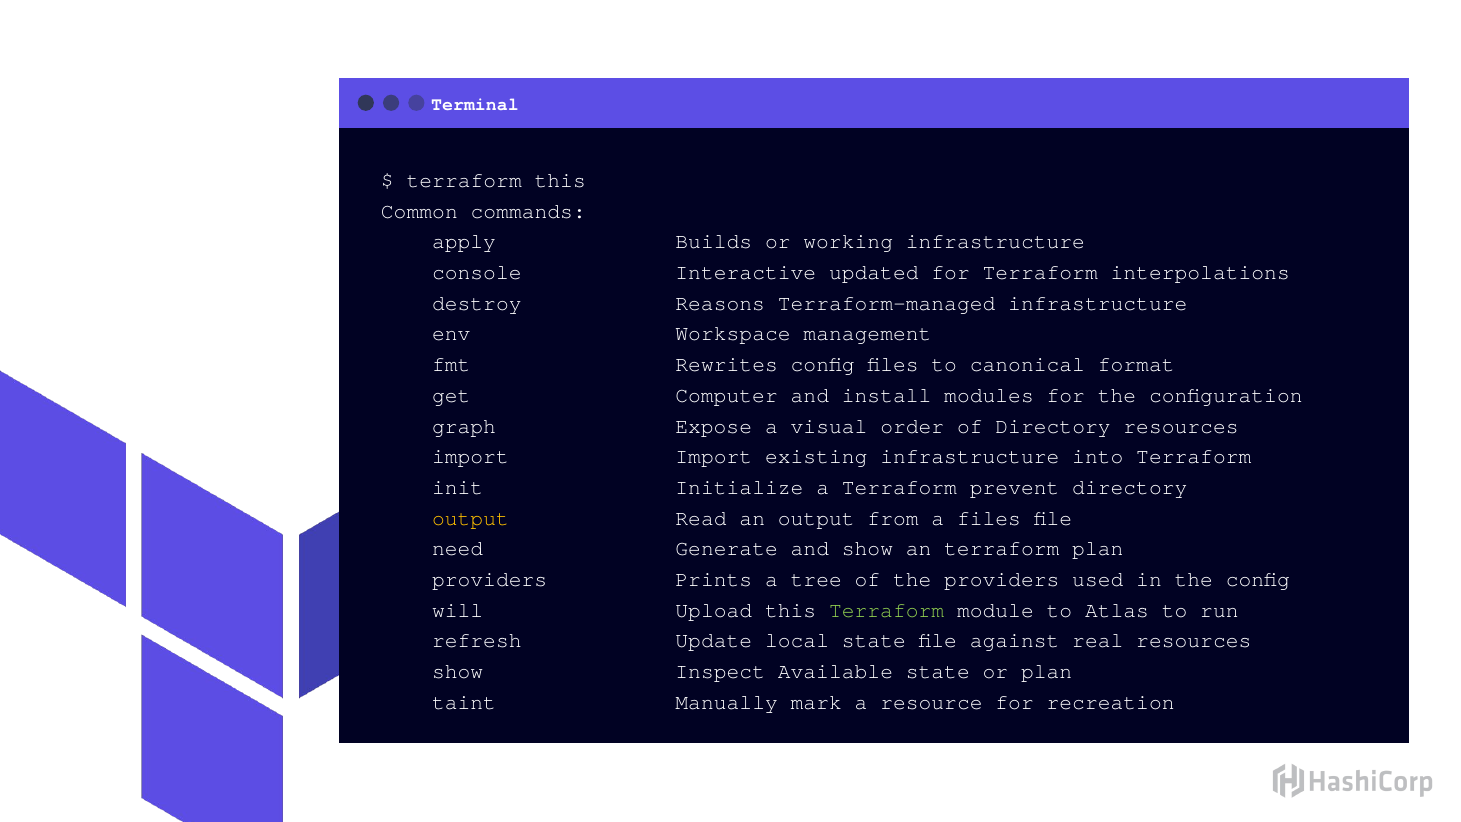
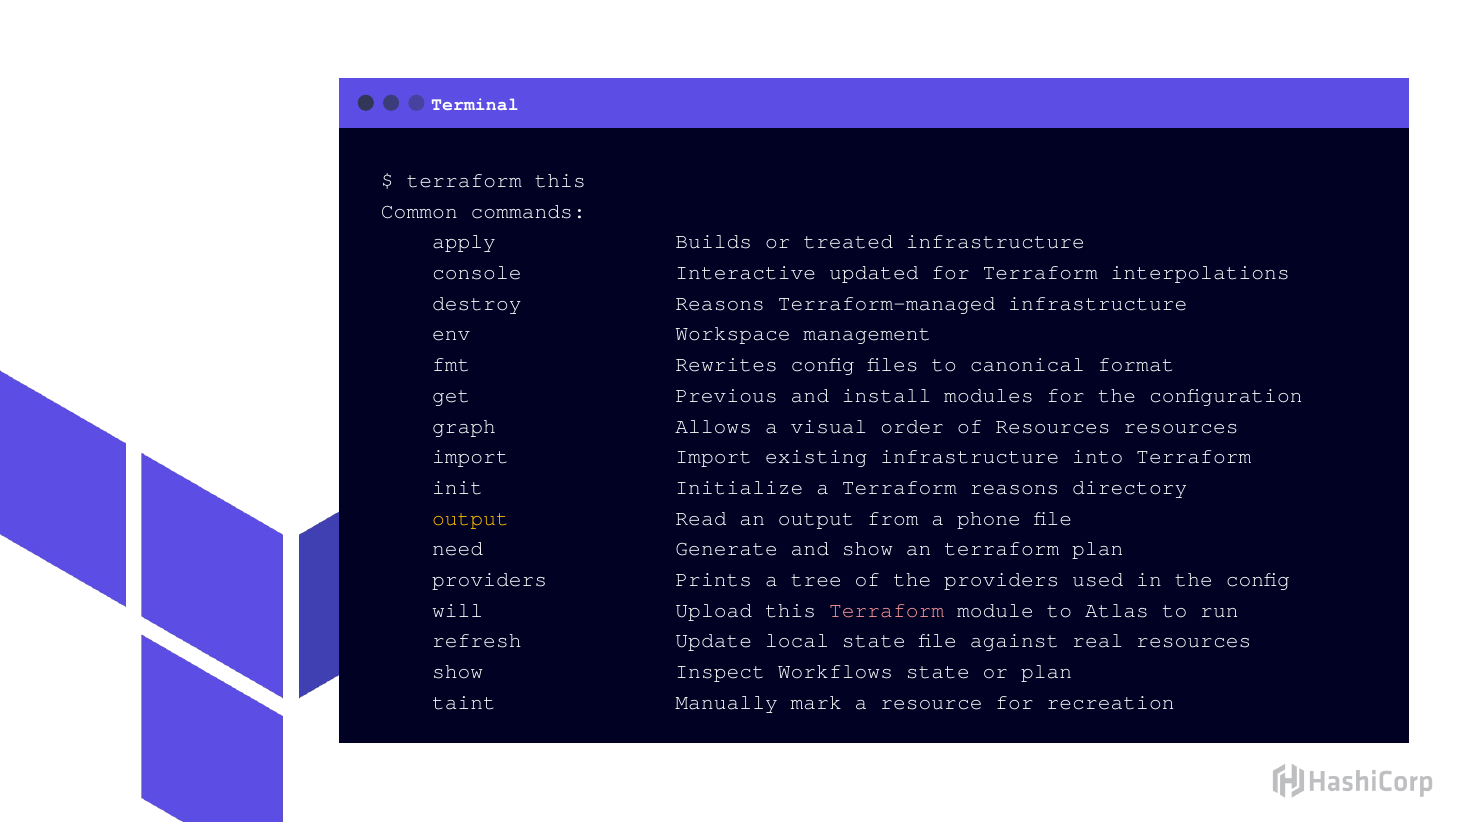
working: working -> treated
Computer: Computer -> Previous
Expose: Expose -> Allows
of Directory: Directory -> Resources
Terraform prevent: prevent -> reasons
a files: files -> phone
Terraform at (887, 610) colour: light green -> pink
Available: Available -> Workflows
